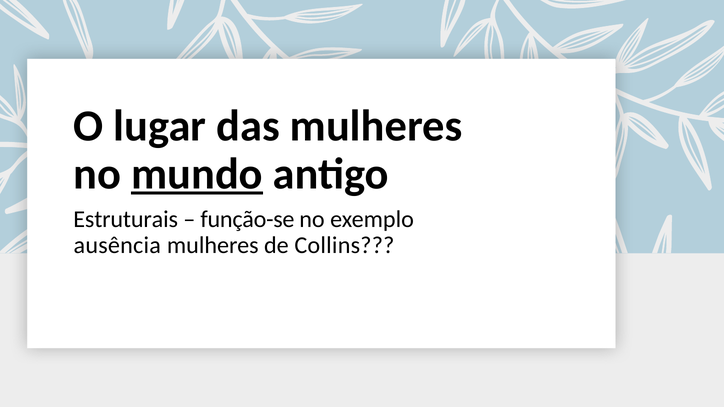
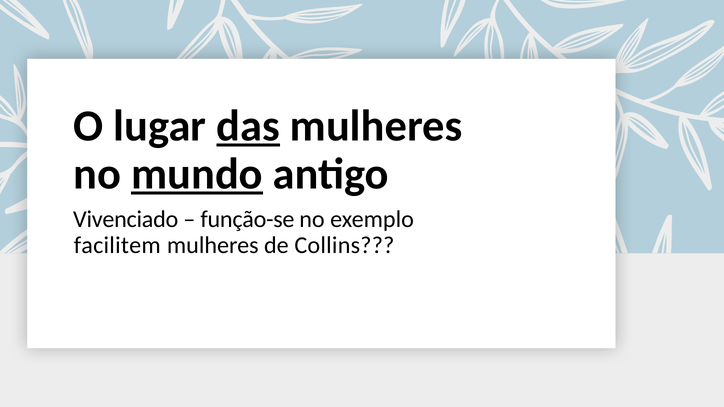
das underline: none -> present
Estruturais: Estruturais -> Vivenciado
ausência: ausência -> facilitem
